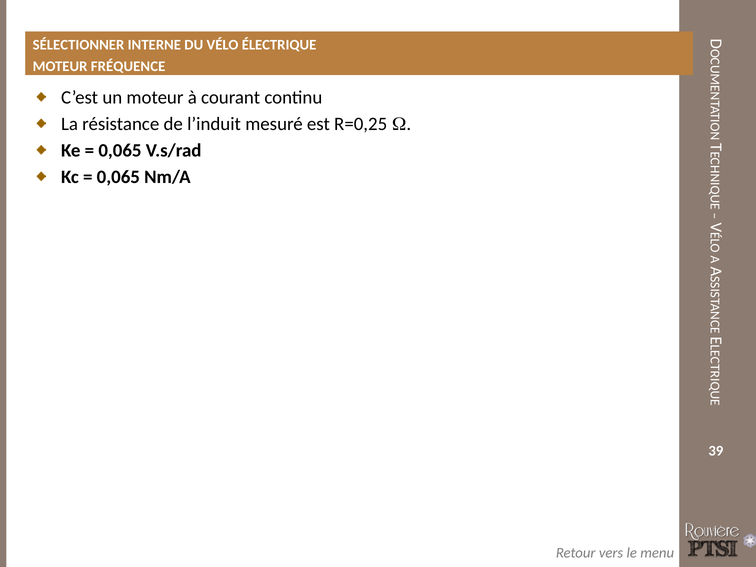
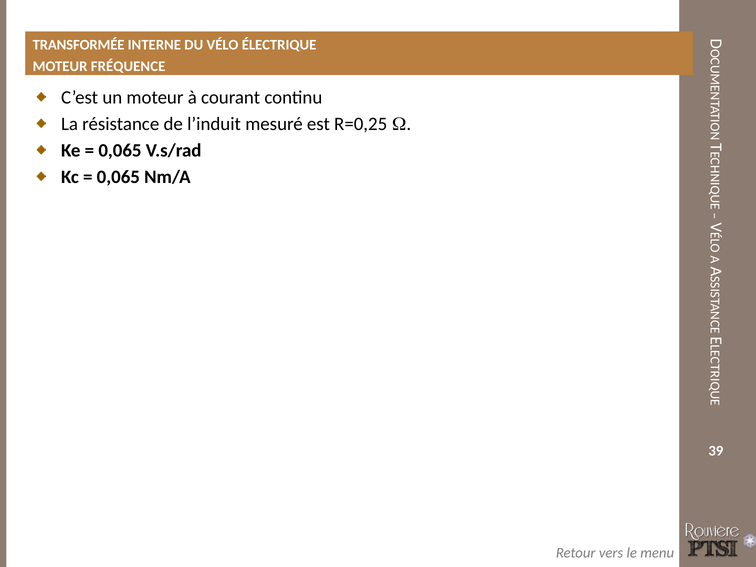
SÉLECTIONNER: SÉLECTIONNER -> TRANSFORMÉE
